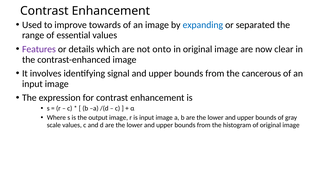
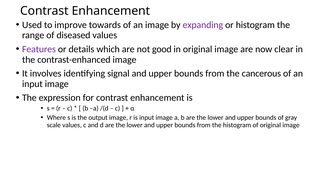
expanding colour: blue -> purple
or separated: separated -> histogram
essential: essential -> diseased
onto: onto -> good
